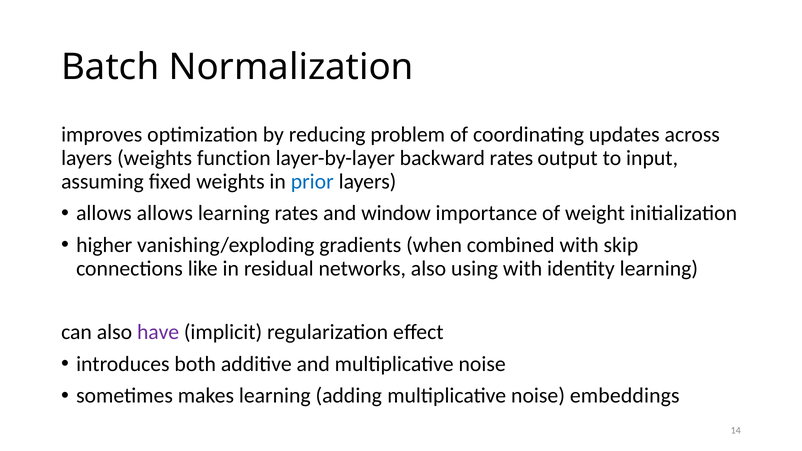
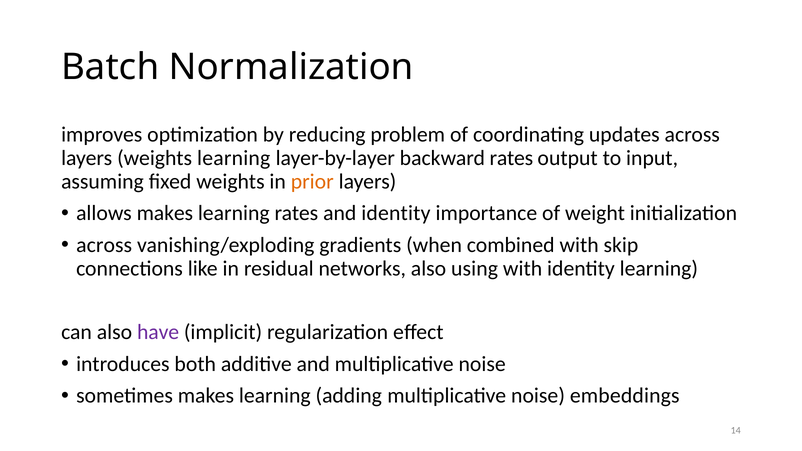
weights function: function -> learning
prior colour: blue -> orange
allows allows: allows -> makes
and window: window -> identity
higher at (104, 245): higher -> across
